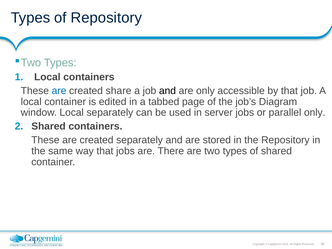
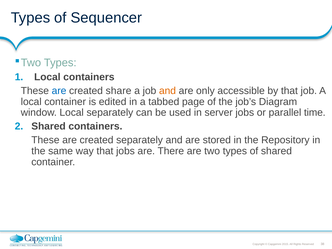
of Repository: Repository -> Sequencer
and at (167, 91) colour: black -> orange
parallel only: only -> time
